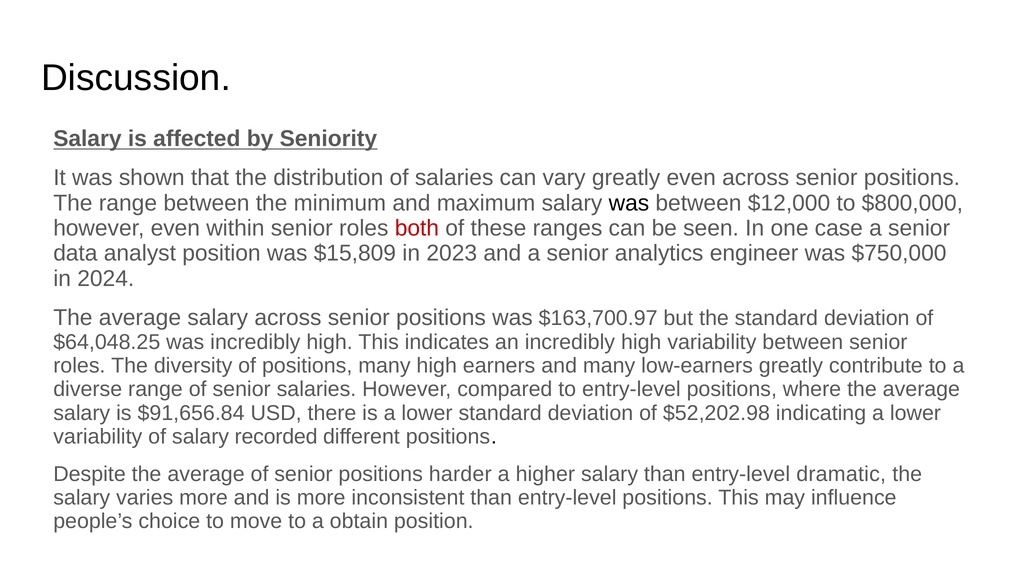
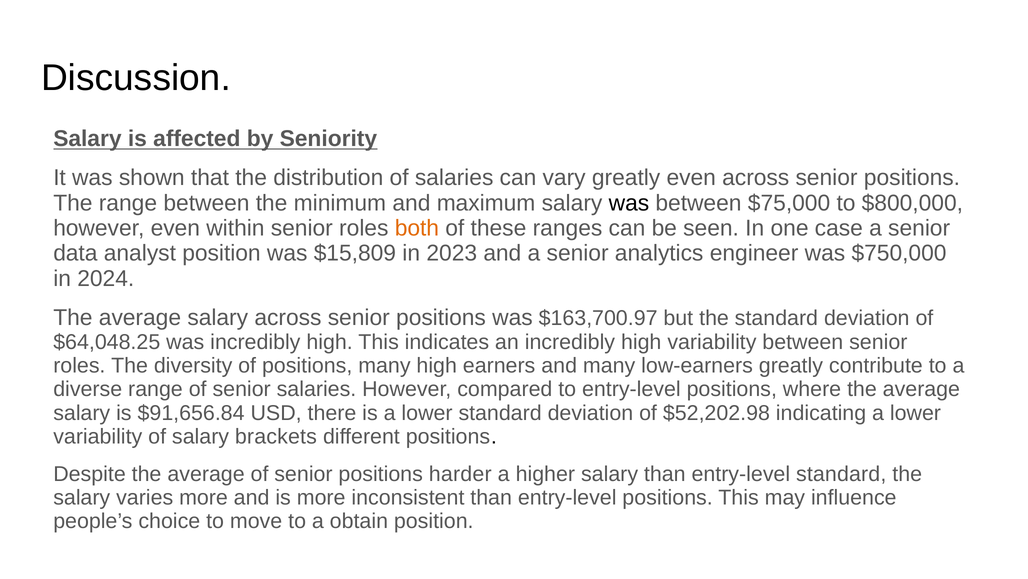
$12,000: $12,000 -> $75,000
both colour: red -> orange
recorded: recorded -> brackets
entry-level dramatic: dramatic -> standard
